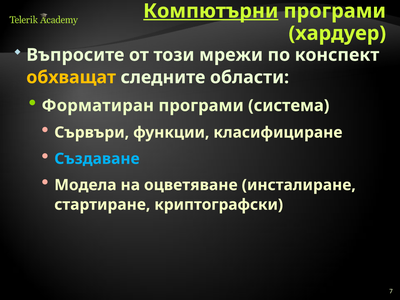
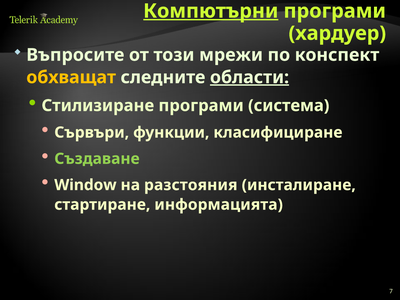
области underline: none -> present
Форматиран: Форматиран -> Стилизиране
Създаване colour: light blue -> light green
Модела: Модела -> Window
оцветяване: оцветяване -> разстояния
криптографски: криптографски -> информацията
